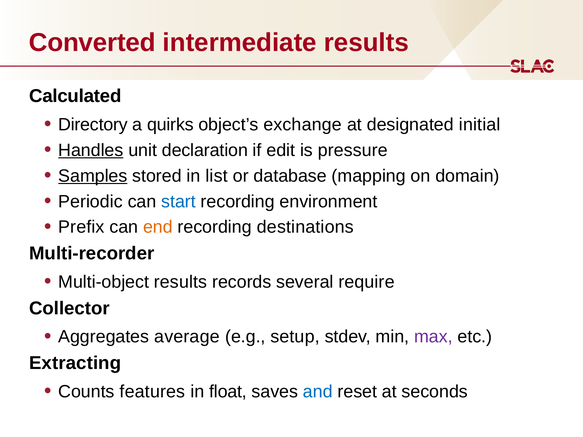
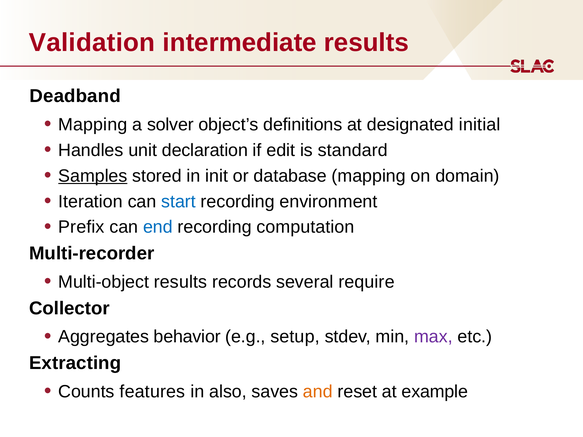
Converted: Converted -> Validation
Calculated: Calculated -> Deadband
Directory at (93, 125): Directory -> Mapping
quirks: quirks -> solver
exchange: exchange -> definitions
Handles underline: present -> none
pressure: pressure -> standard
list: list -> init
Periodic: Periodic -> Iteration
end colour: orange -> blue
destinations: destinations -> computation
average: average -> behavior
float: float -> also
and colour: blue -> orange
seconds: seconds -> example
